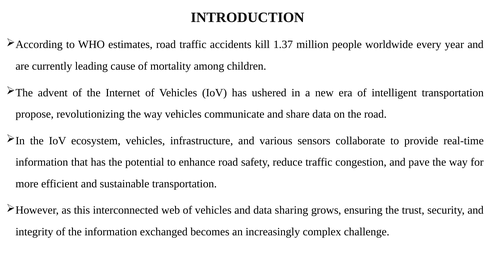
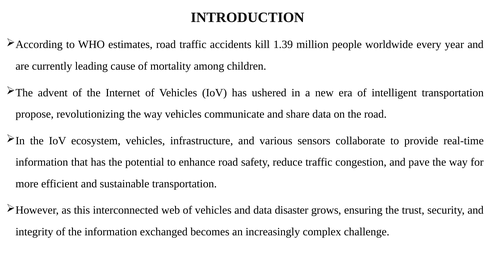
1.37: 1.37 -> 1.39
sharing: sharing -> disaster
